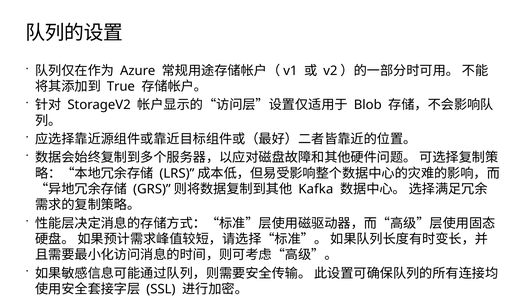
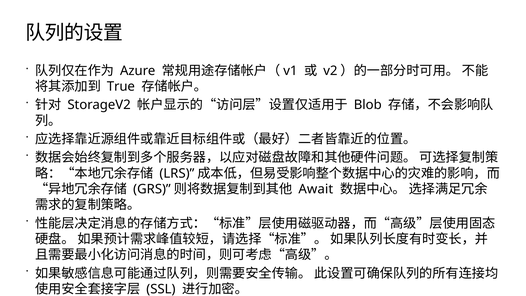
Kafka: Kafka -> Await
